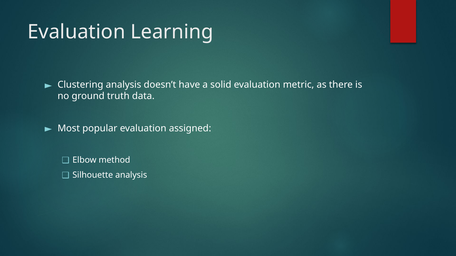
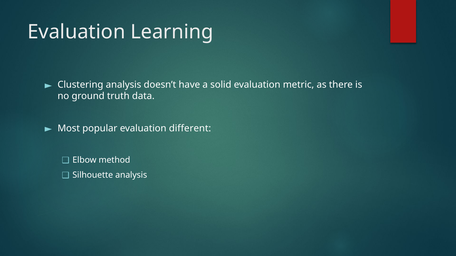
assigned: assigned -> different
